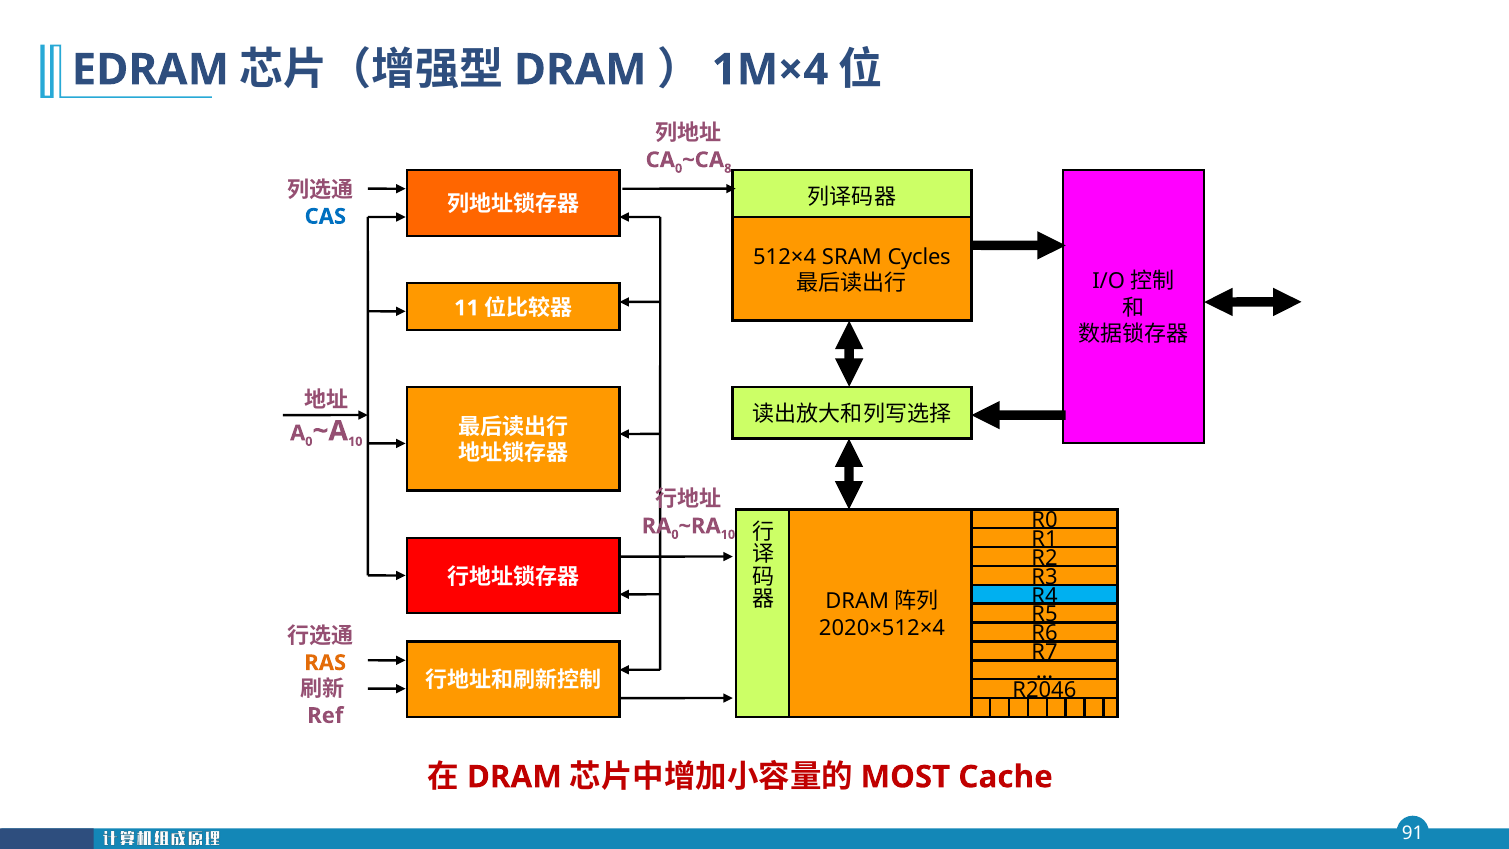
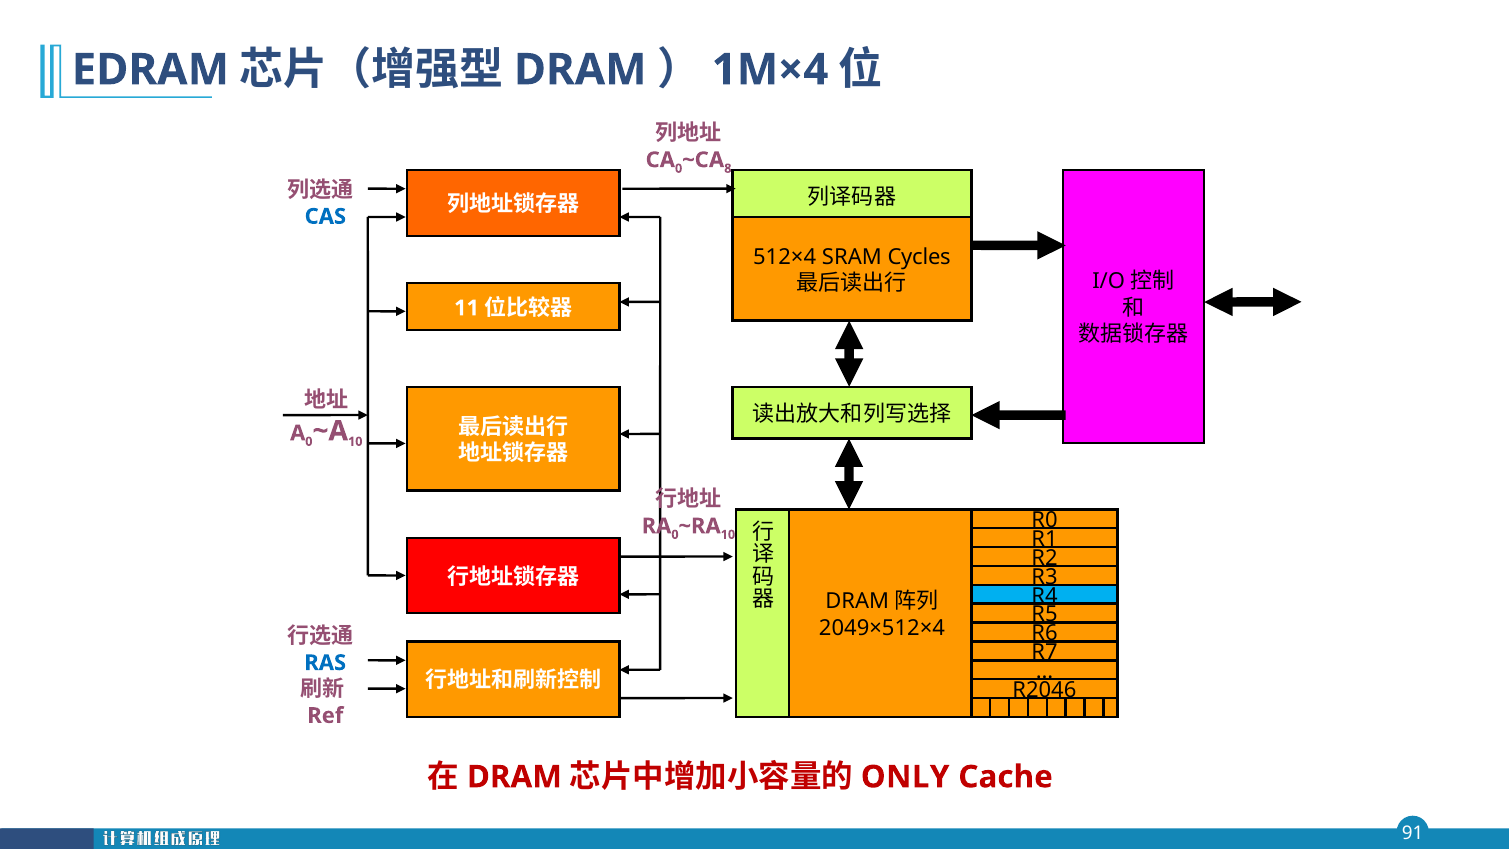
2020×512×4: 2020×512×4 -> 2049×512×4
RAS colour: orange -> blue
MOST: MOST -> ONLY
